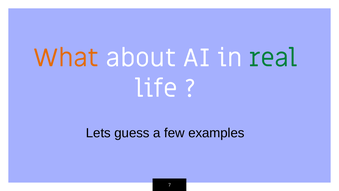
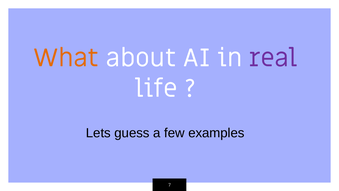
real colour: green -> purple
